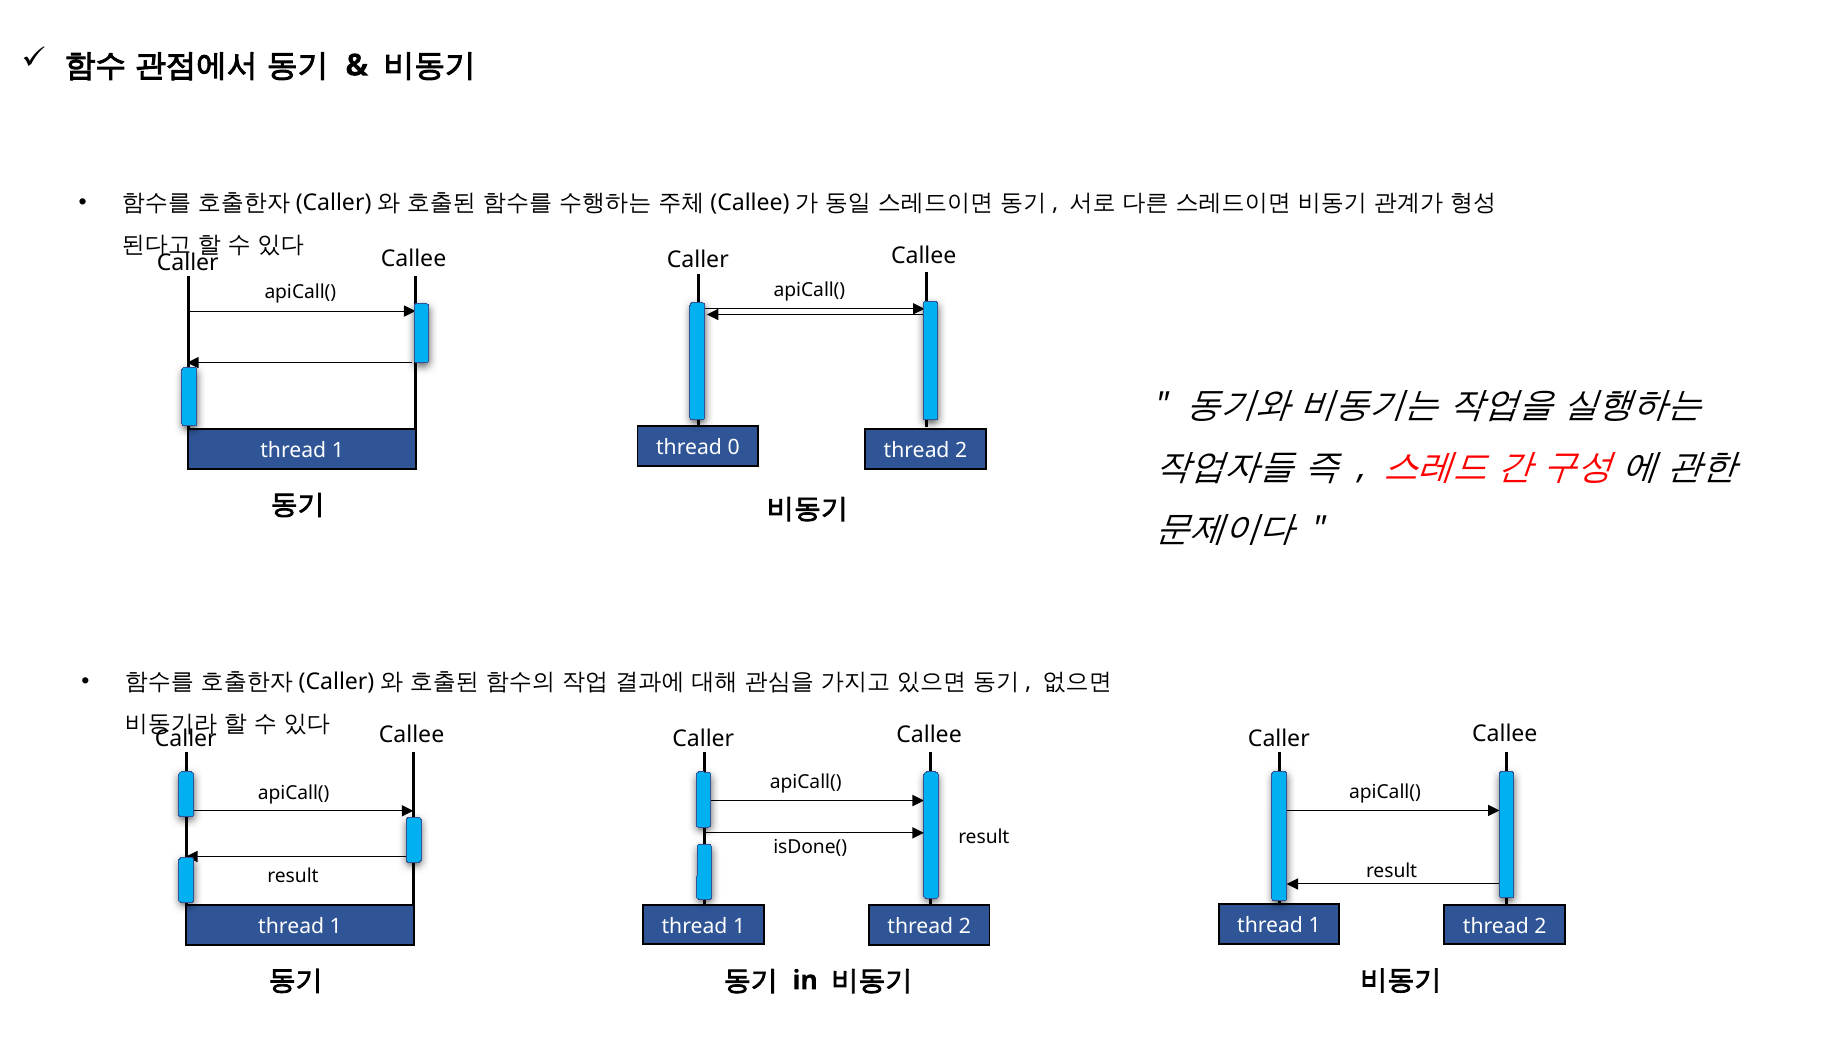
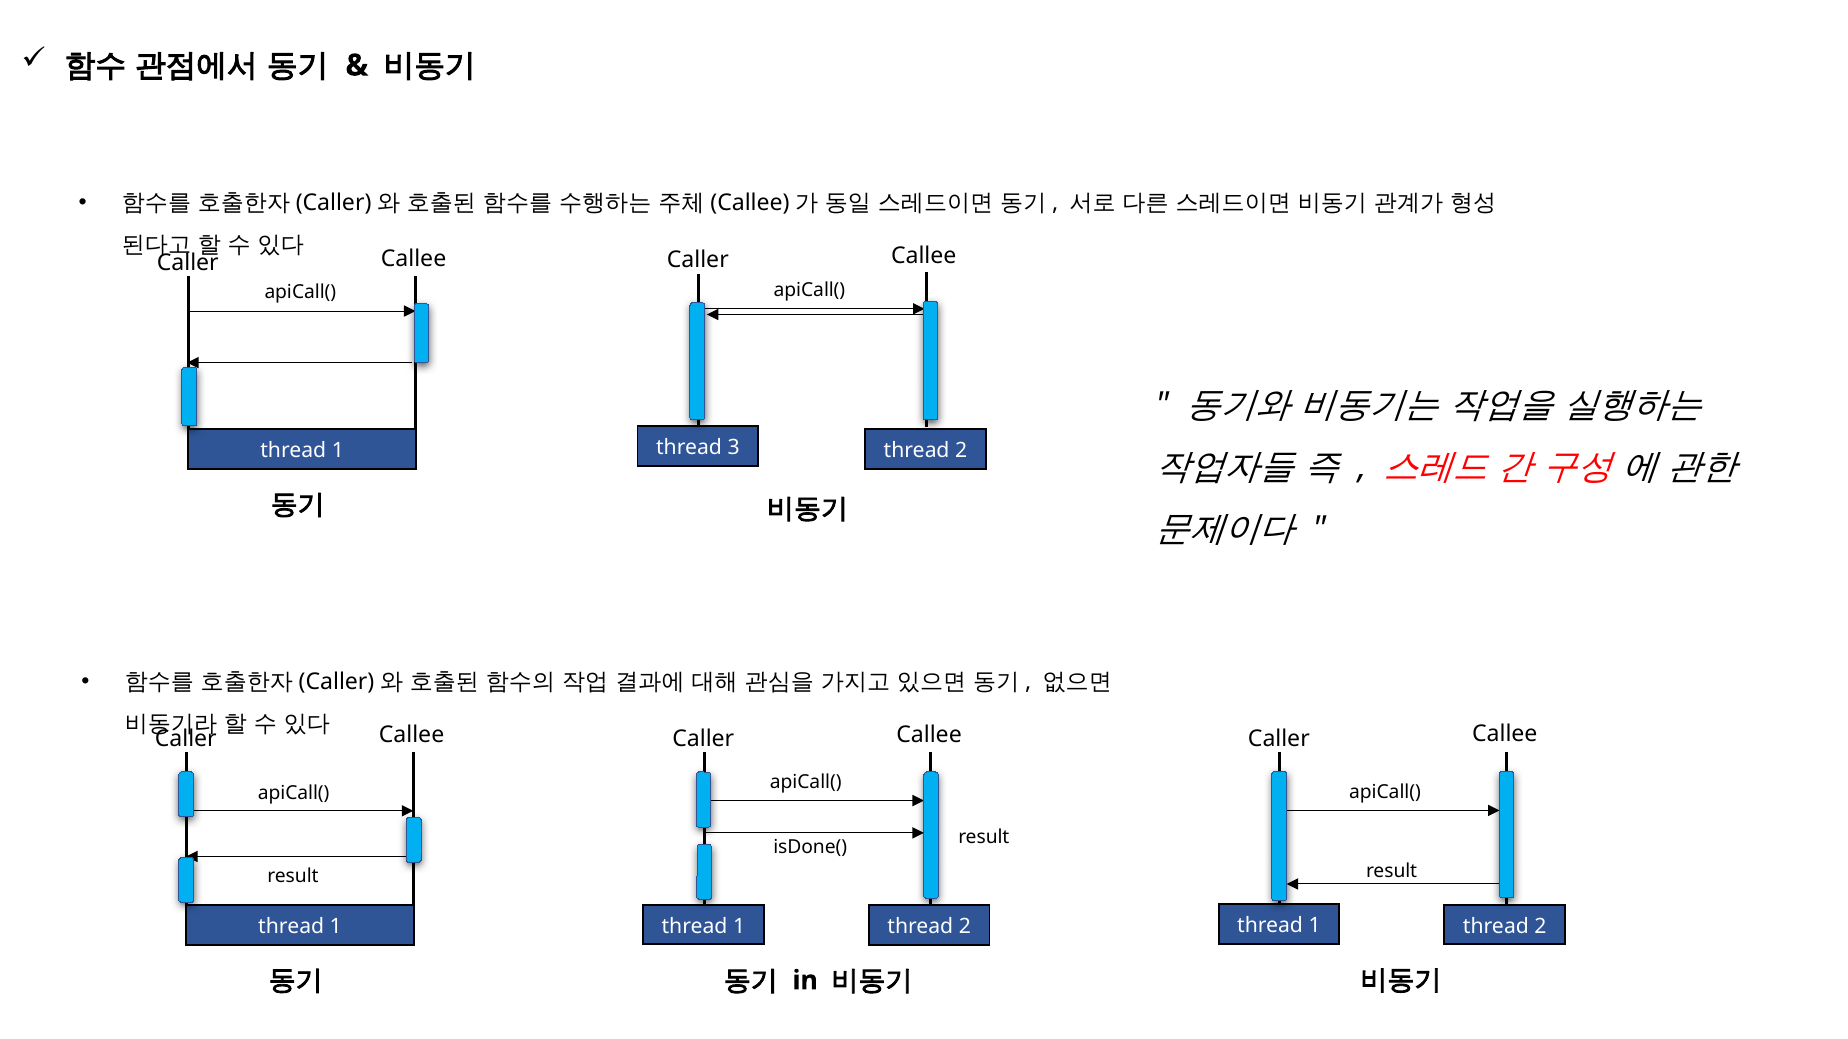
0: 0 -> 3
